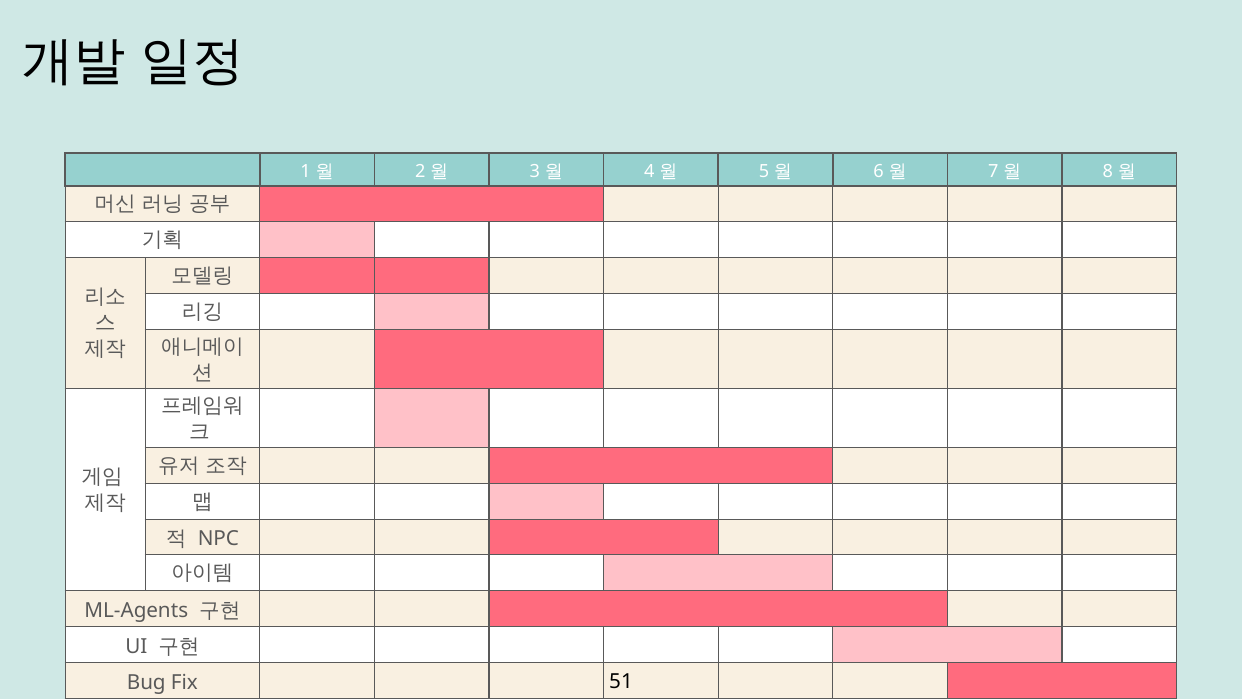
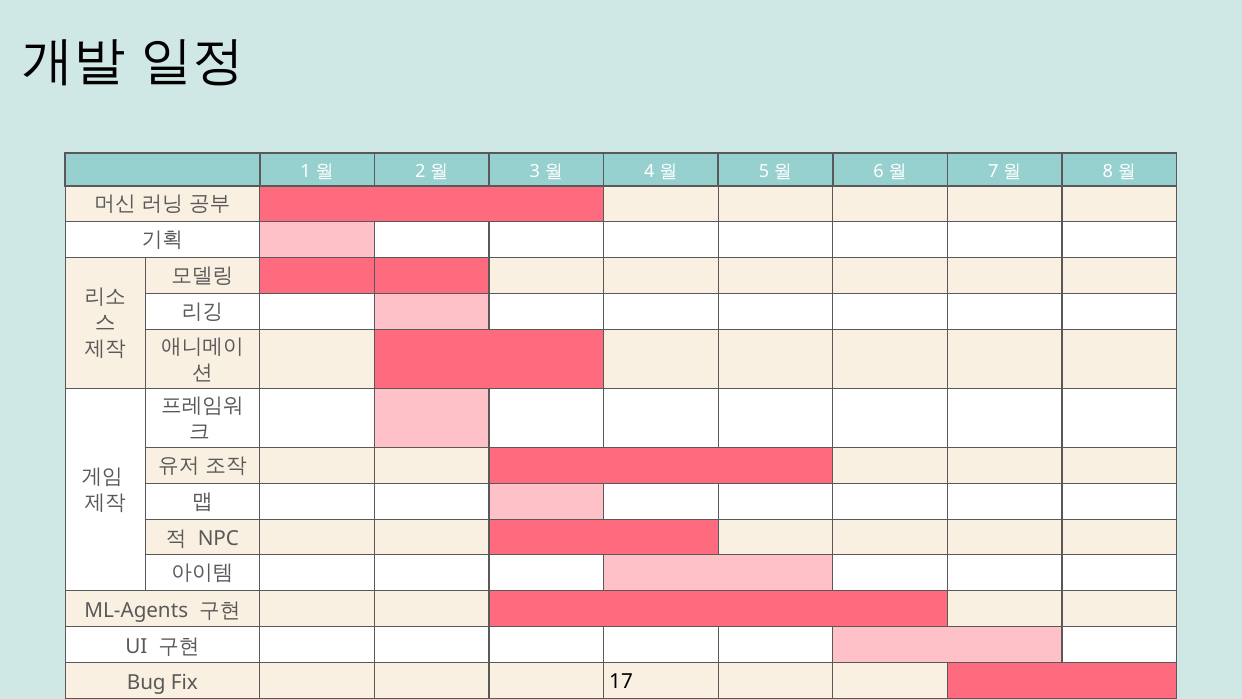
51: 51 -> 17
